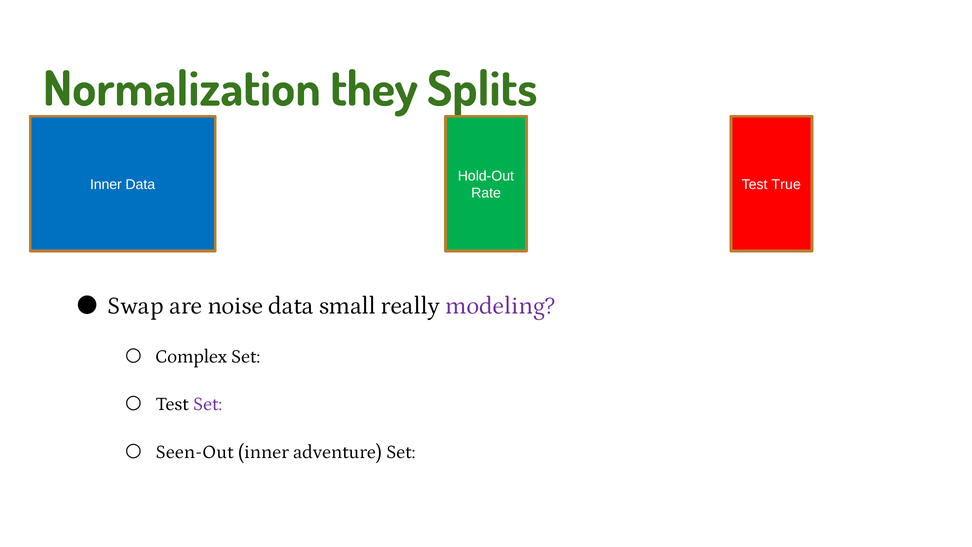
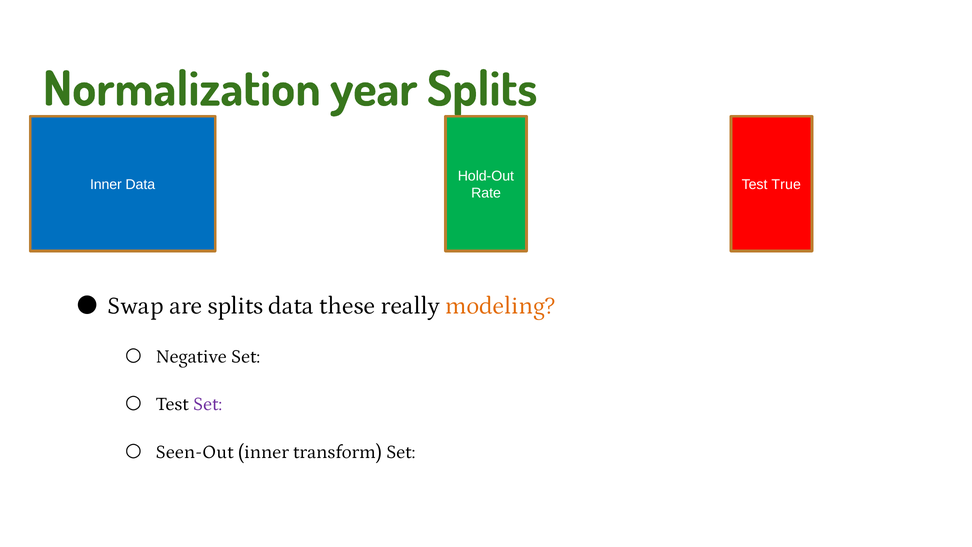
they: they -> year
are noise: noise -> splits
small: small -> these
modeling colour: purple -> orange
Complex: Complex -> Negative
adventure: adventure -> transform
